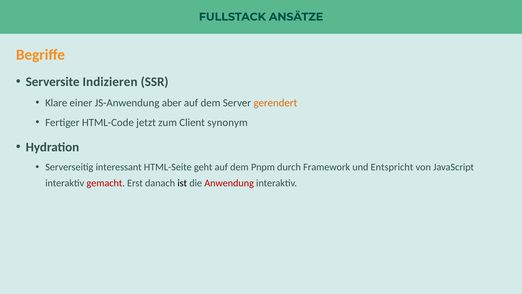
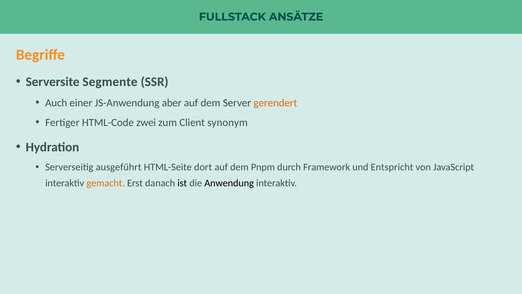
Indizieren: Indizieren -> Segmente
Klare: Klare -> Auch
jetzt: jetzt -> zwei
interessant: interessant -> ausgeführt
geht: geht -> dort
gemacht colour: red -> orange
Anwendung colour: red -> black
